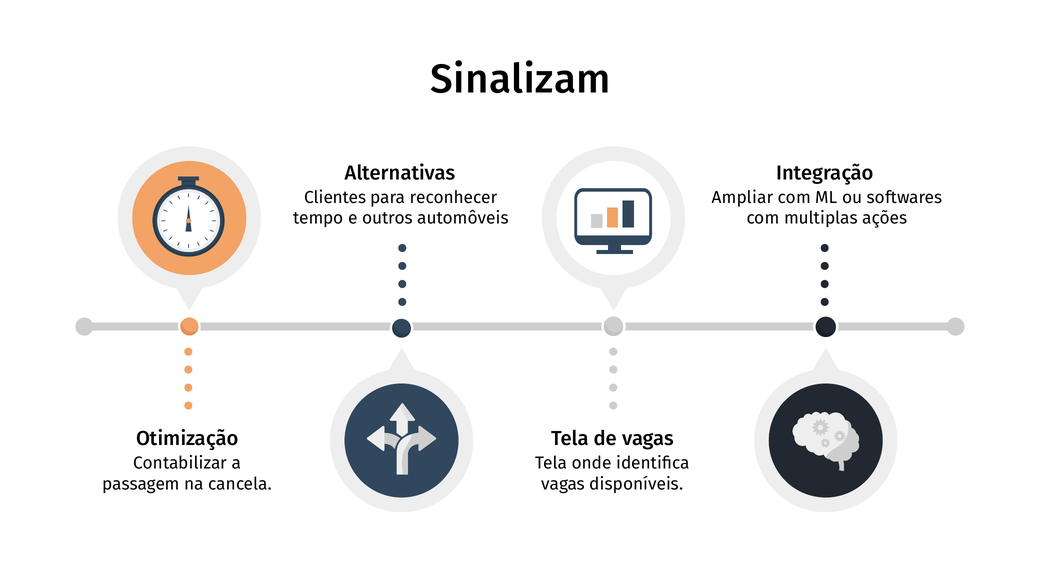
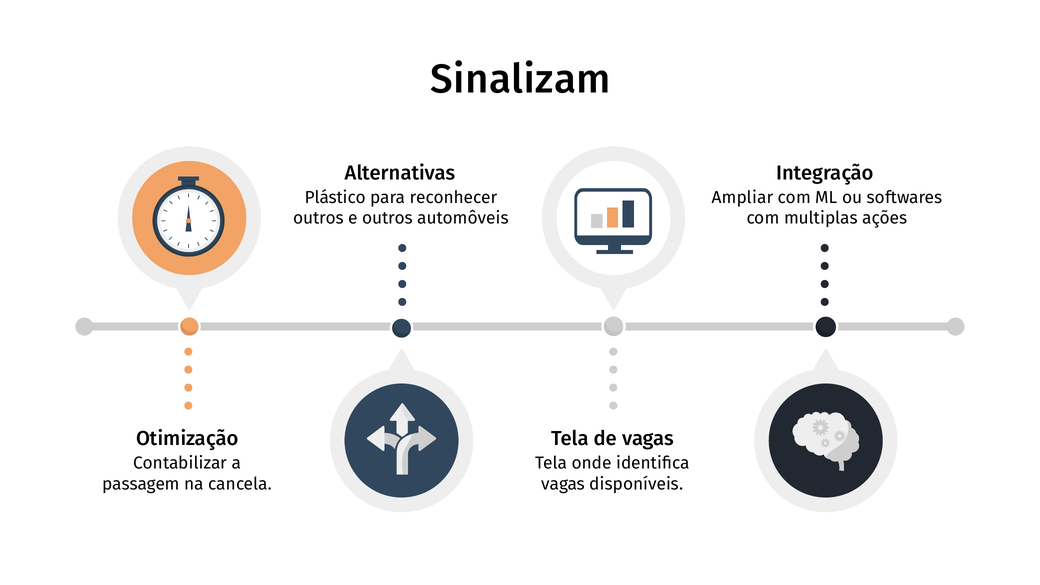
Clientes: Clientes -> Plástico
tempo at (318, 218): tempo -> outros
